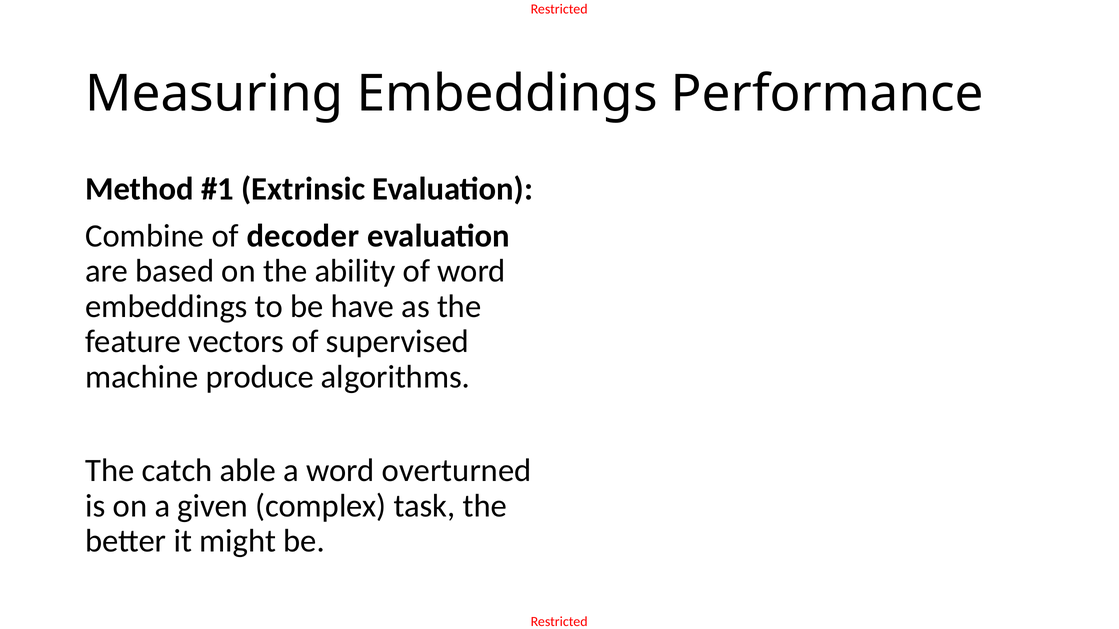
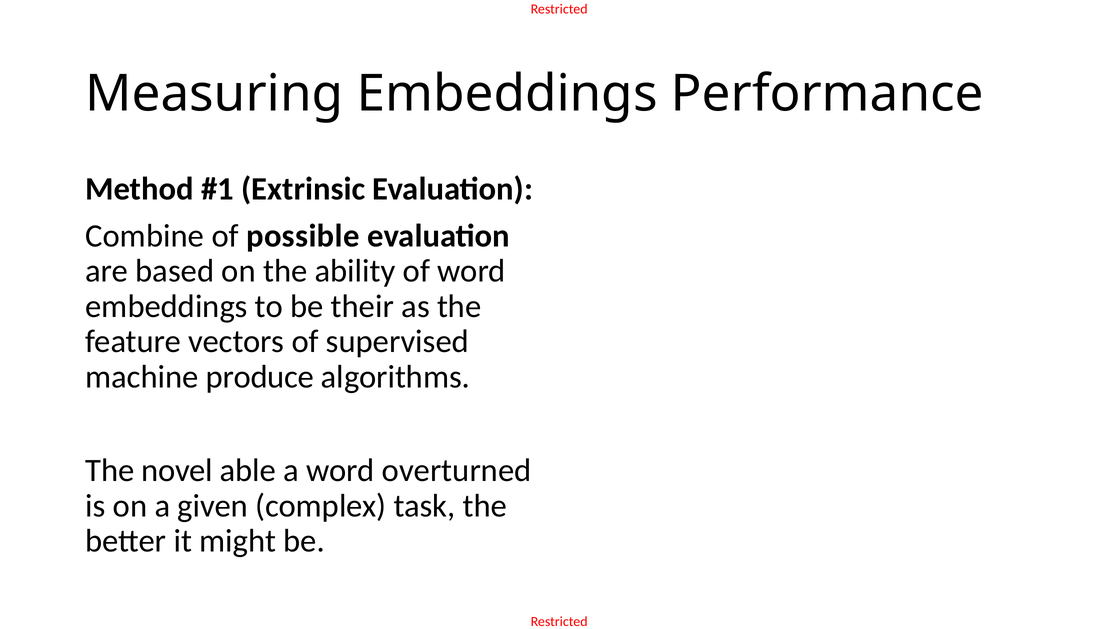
decoder: decoder -> possible
have: have -> their
catch: catch -> novel
